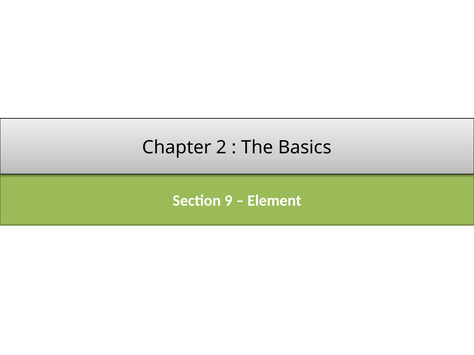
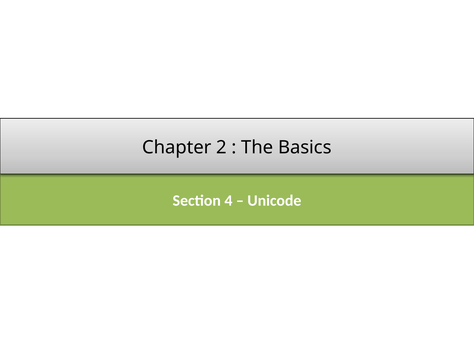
9: 9 -> 4
Element: Element -> Unicode
